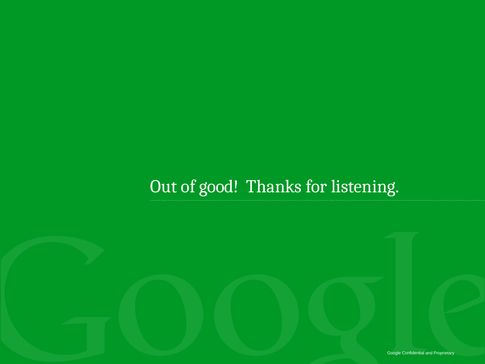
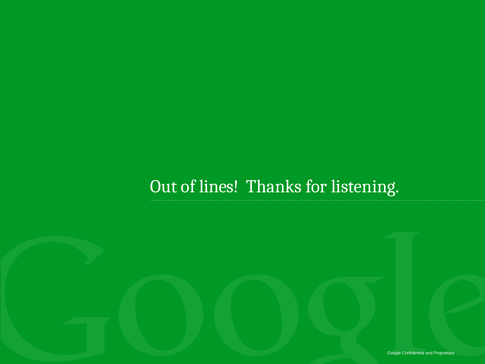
good: good -> lines
